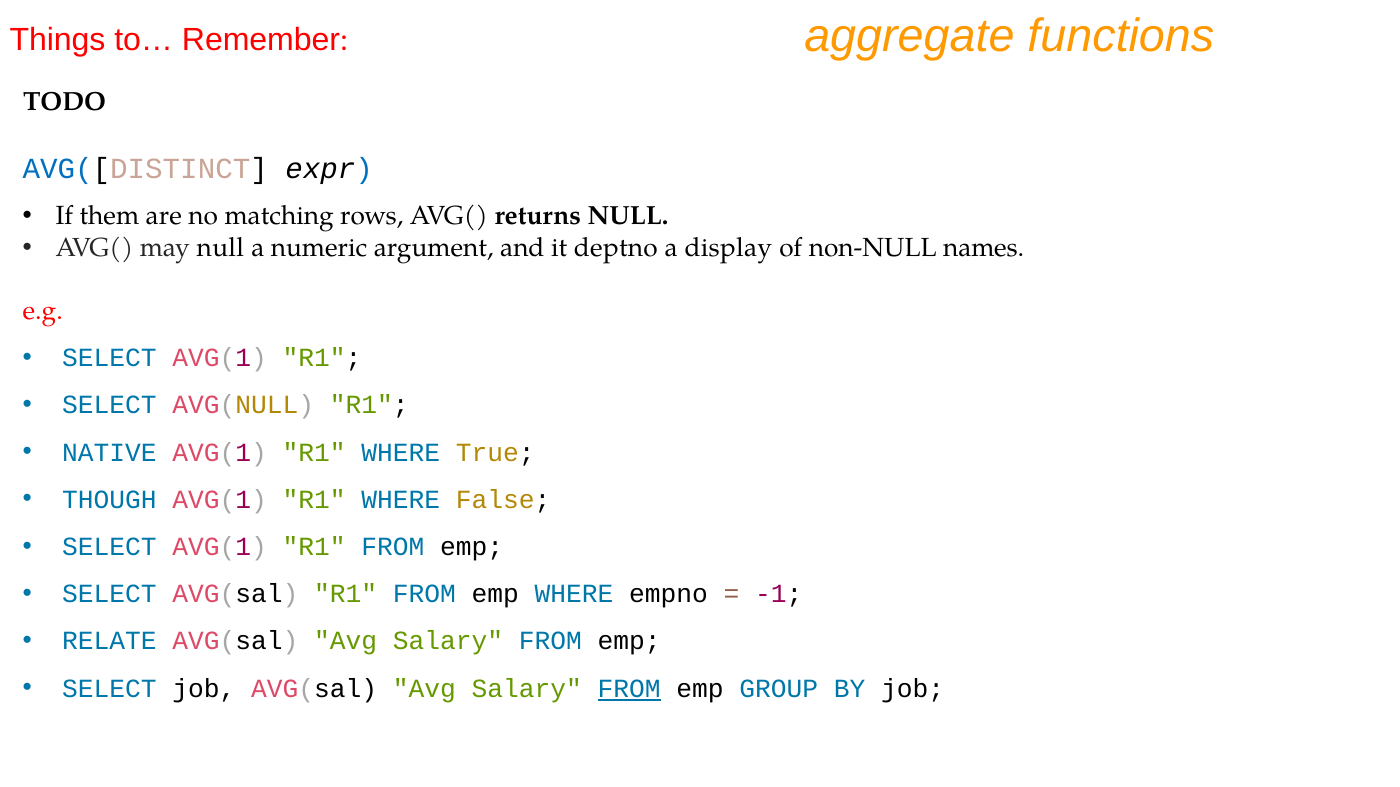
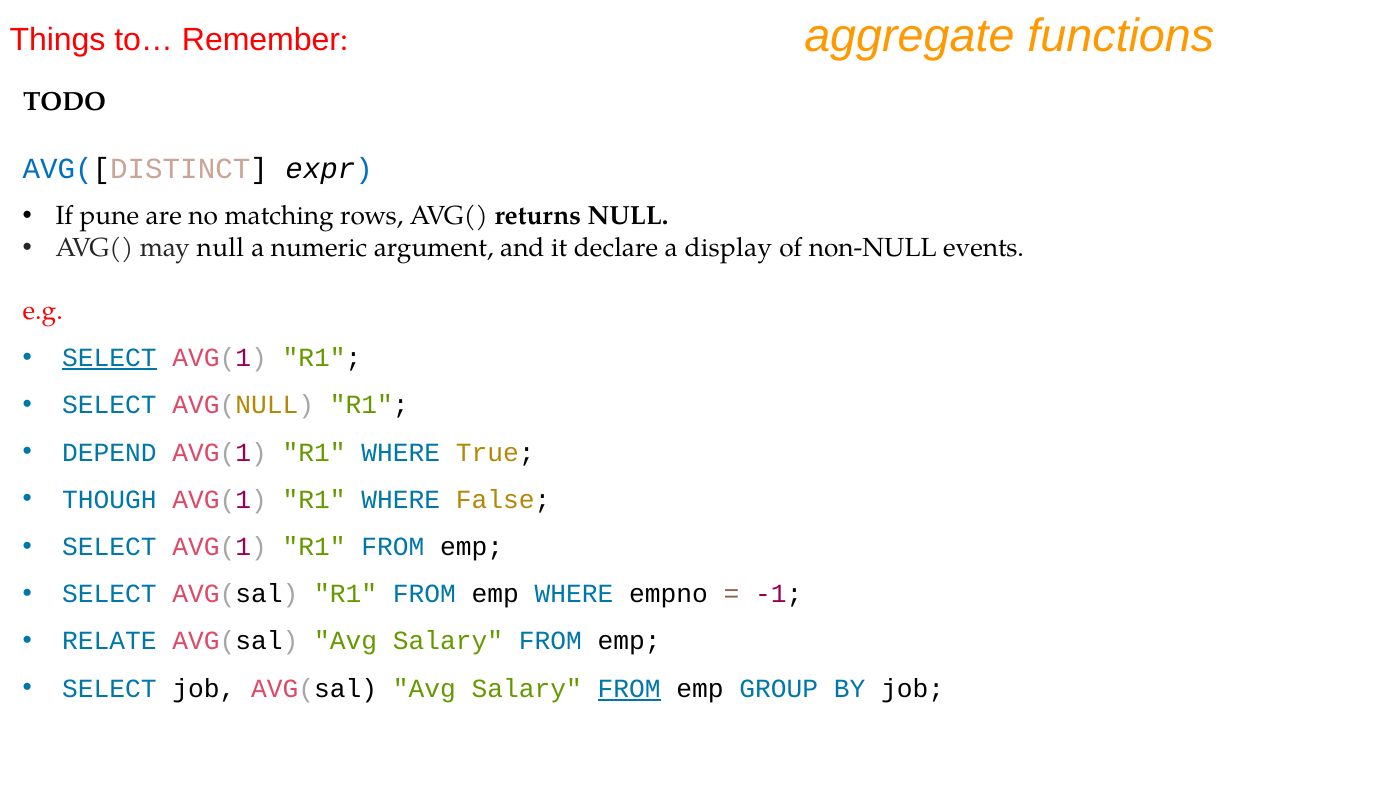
them: them -> pune
deptno: deptno -> declare
names: names -> events
SELECT at (109, 358) underline: none -> present
NATIVE: NATIVE -> DEPEND
